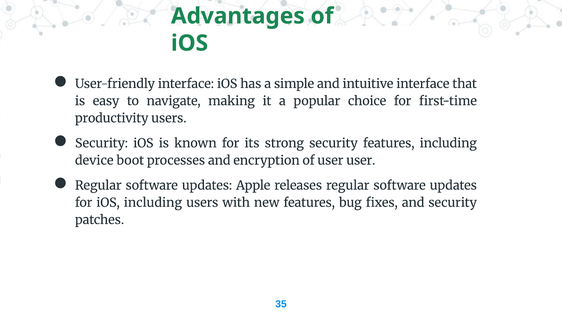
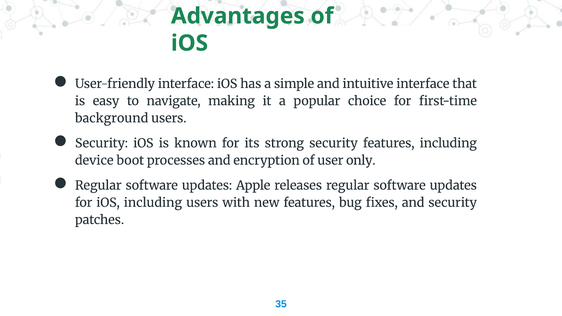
productivity: productivity -> background
user user: user -> only
